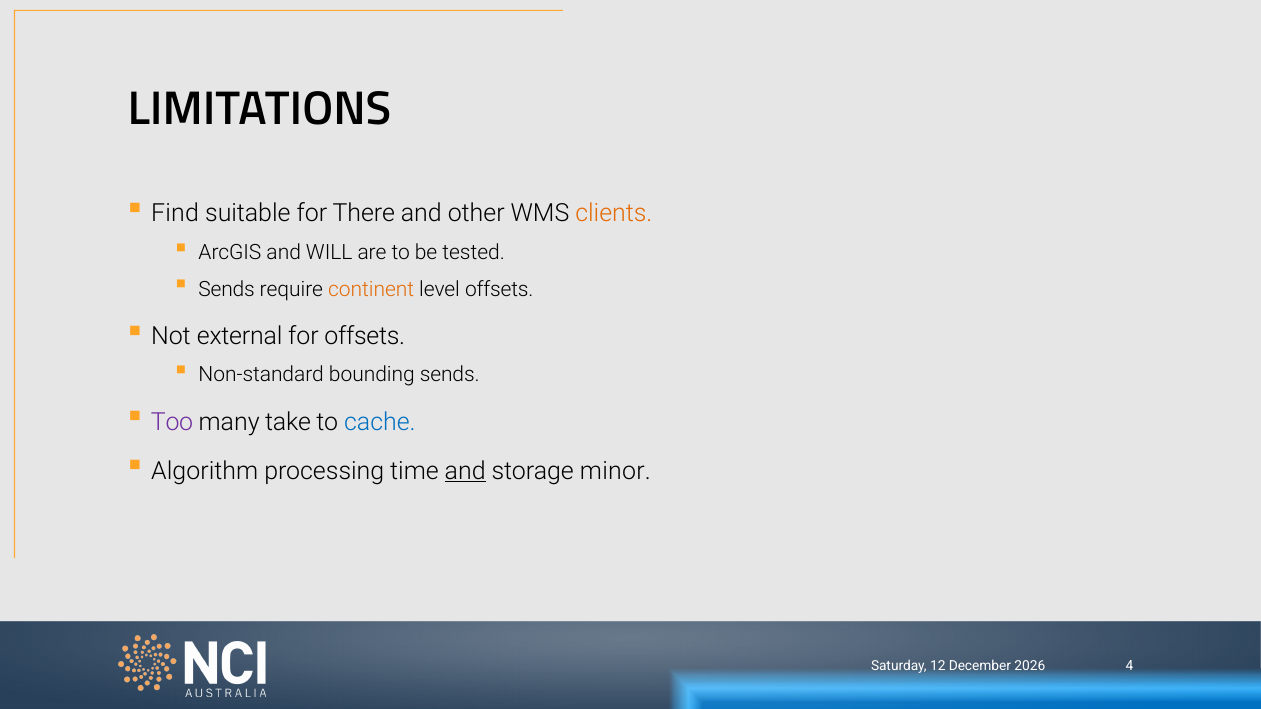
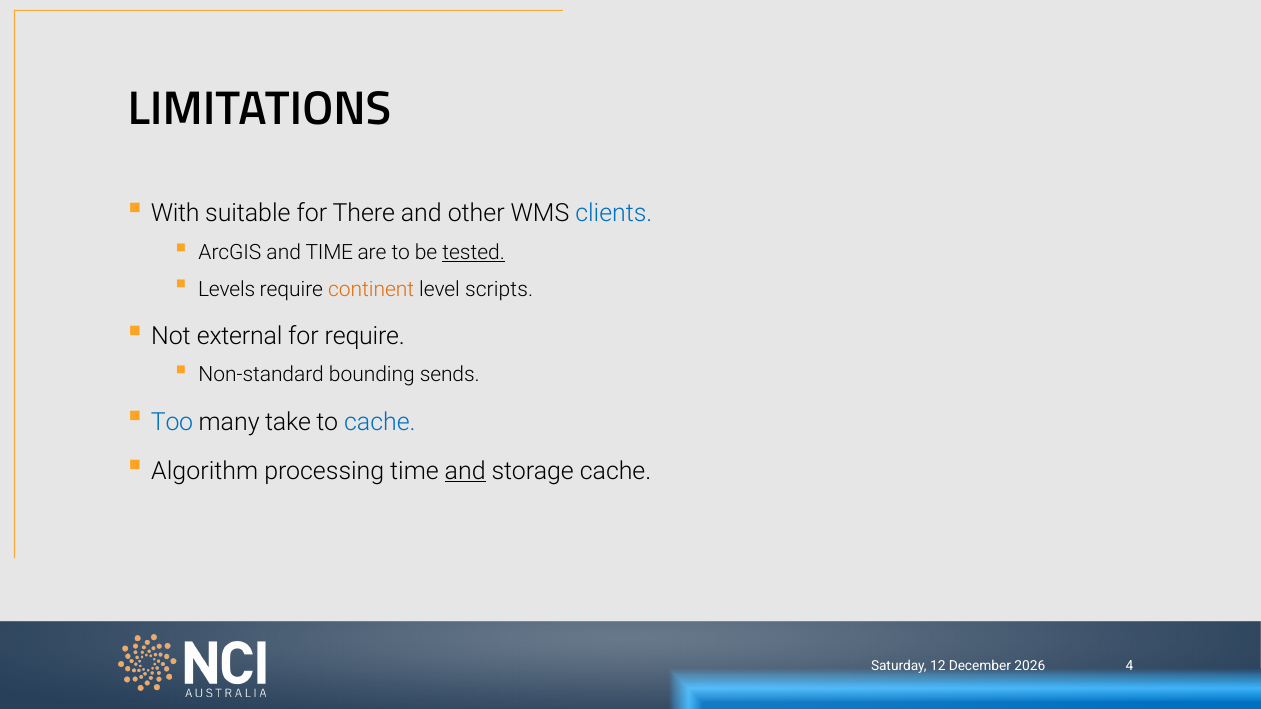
Find: Find -> With
clients colour: orange -> blue
and WILL: WILL -> TIME
tested underline: none -> present
Sends at (227, 289): Sends -> Levels
level offsets: offsets -> scripts
for offsets: offsets -> require
Too colour: purple -> blue
storage minor: minor -> cache
